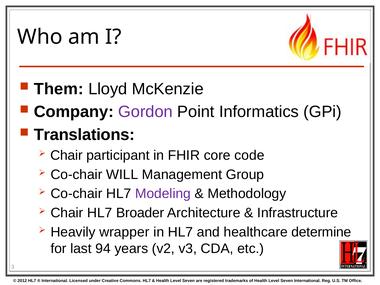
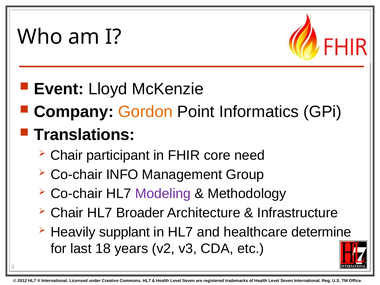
Them: Them -> Event
Gordon colour: purple -> orange
code: code -> need
WILL: WILL -> INFO
wrapper: wrapper -> supplant
94: 94 -> 18
